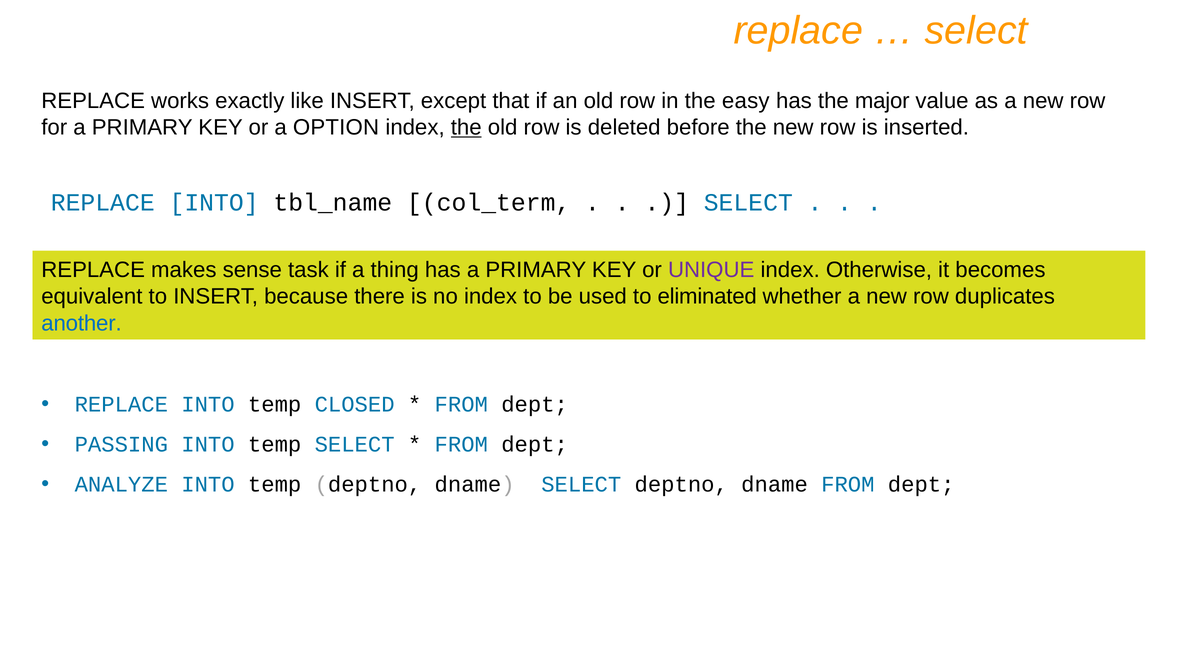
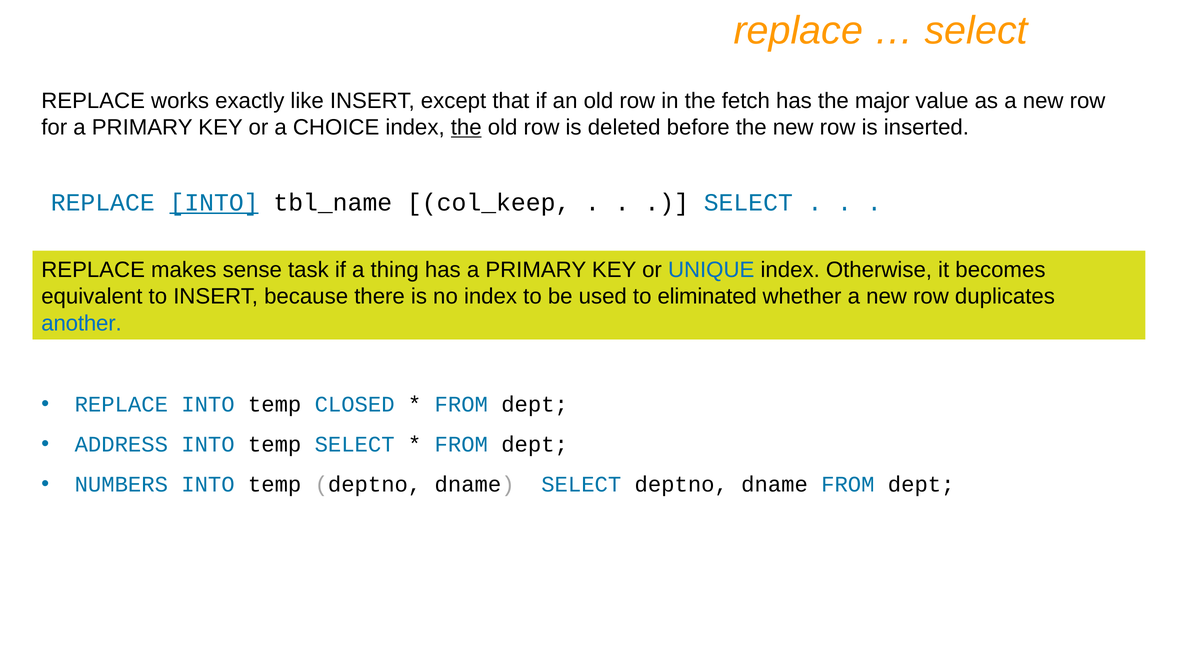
easy: easy -> fetch
OPTION: OPTION -> CHOICE
INTO at (214, 203) underline: none -> present
col_term: col_term -> col_keep
UNIQUE colour: purple -> blue
PASSING: PASSING -> ADDRESS
ANALYZE: ANALYZE -> NUMBERS
